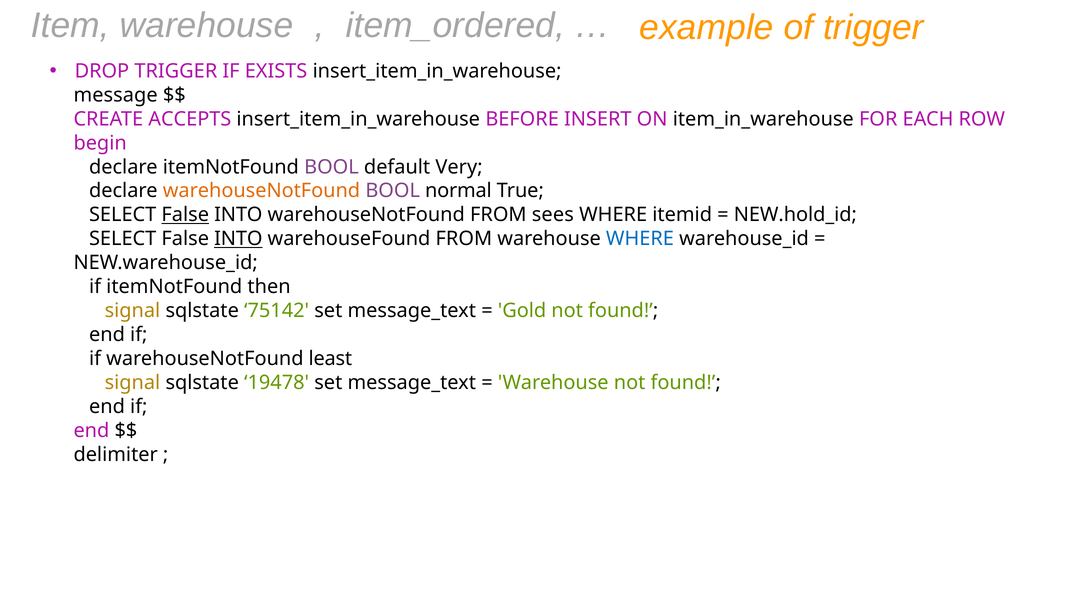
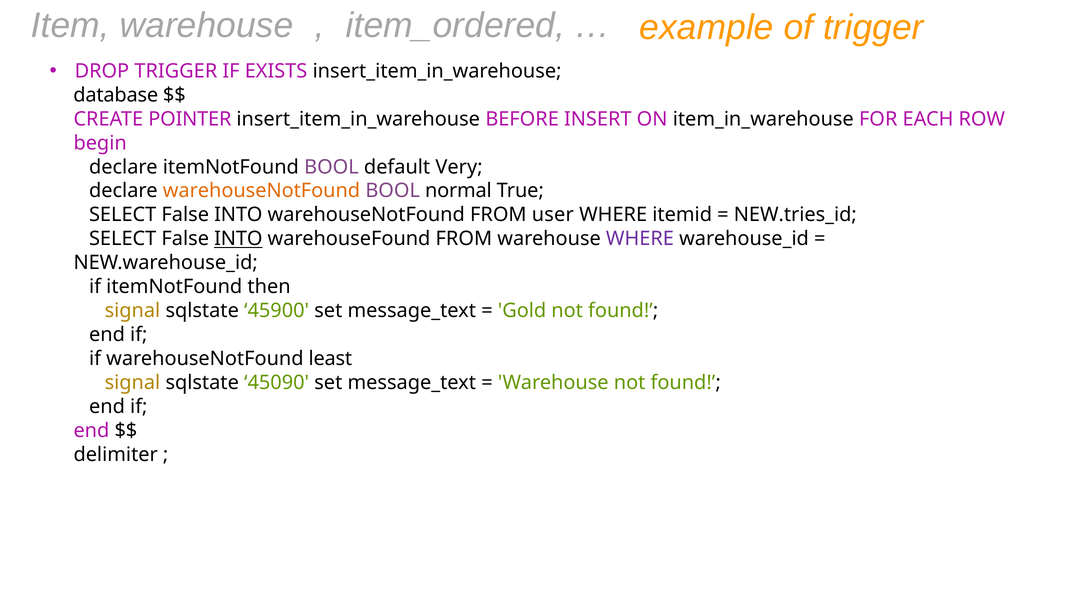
message: message -> database
ACCEPTS: ACCEPTS -> POINTER
False at (185, 215) underline: present -> none
sees: sees -> user
NEW.hold_id: NEW.hold_id -> NEW.tries_id
WHERE at (640, 239) colour: blue -> purple
75142: 75142 -> 45900
19478: 19478 -> 45090
